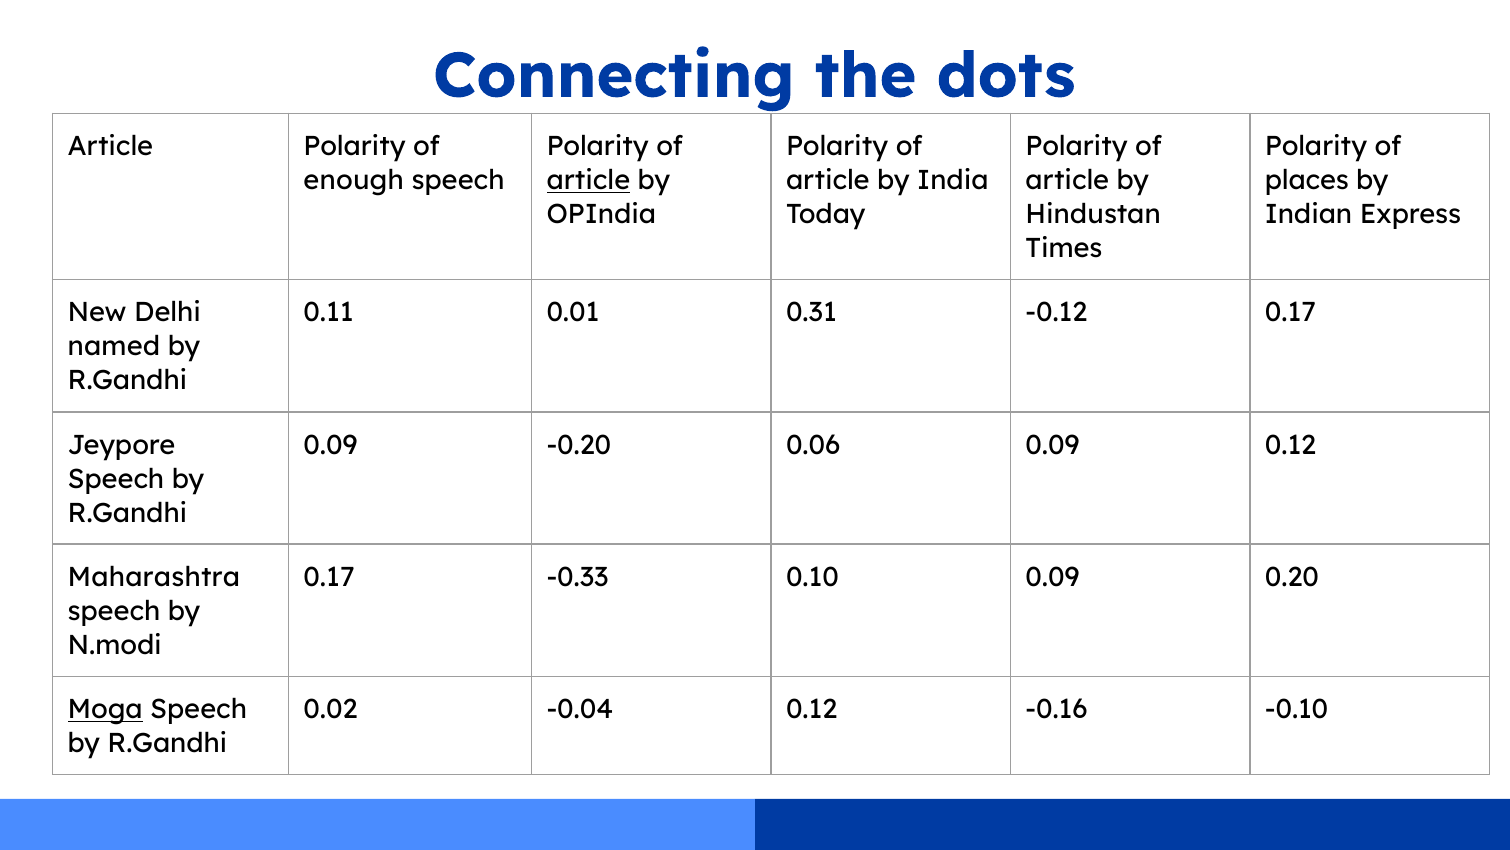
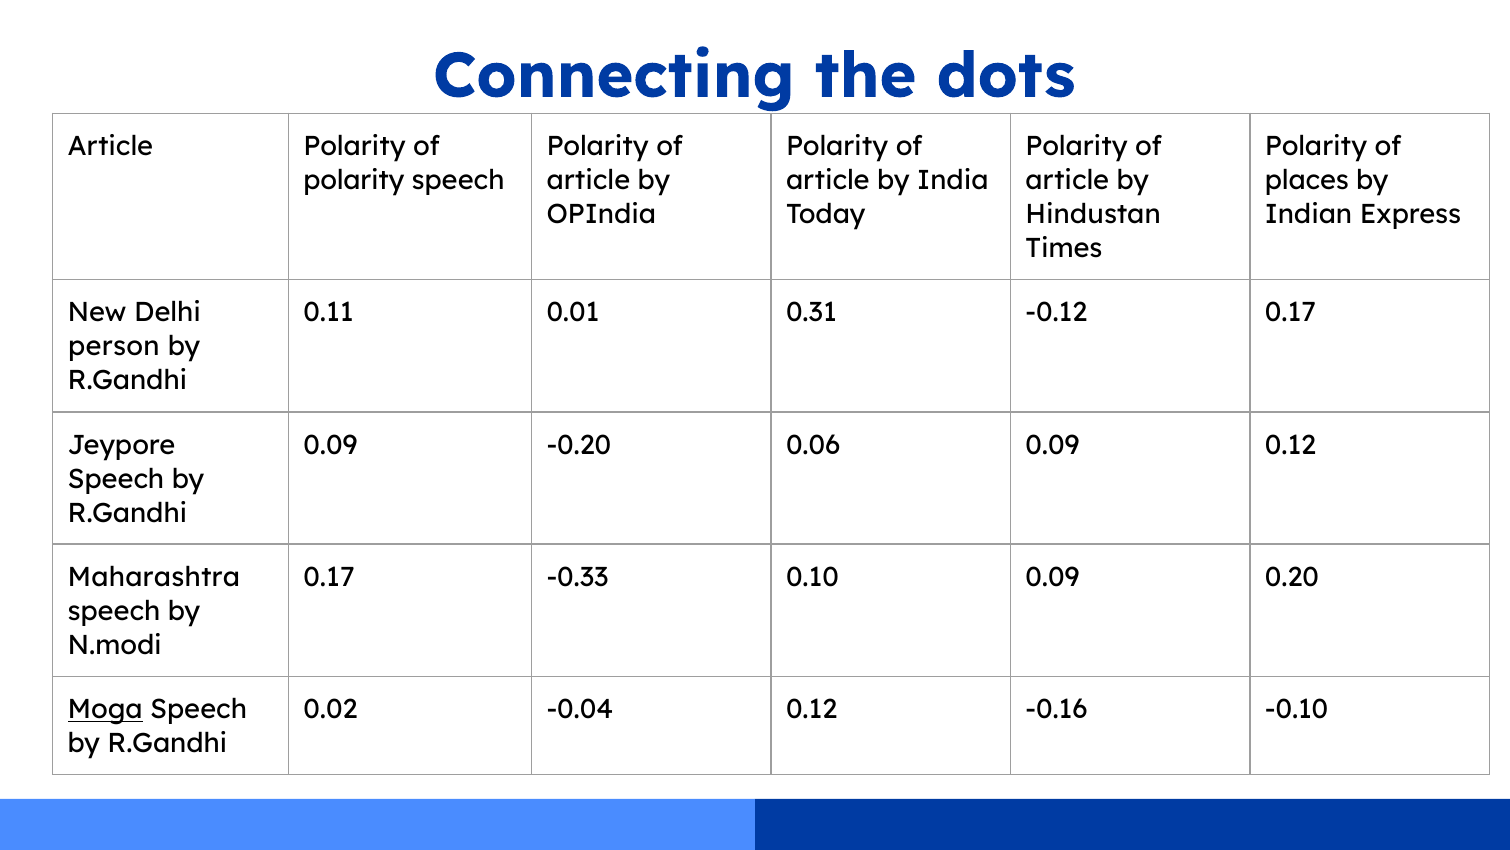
enough at (354, 181): enough -> polarity
article at (588, 181) underline: present -> none
named: named -> person
